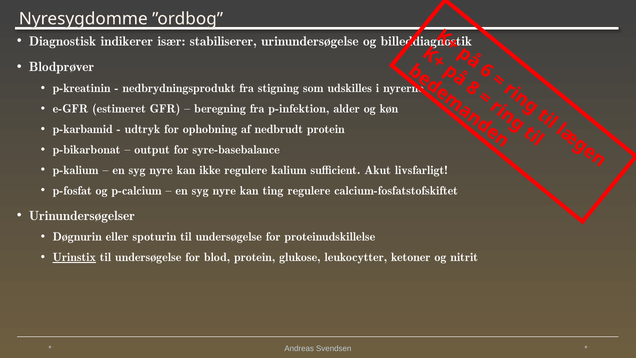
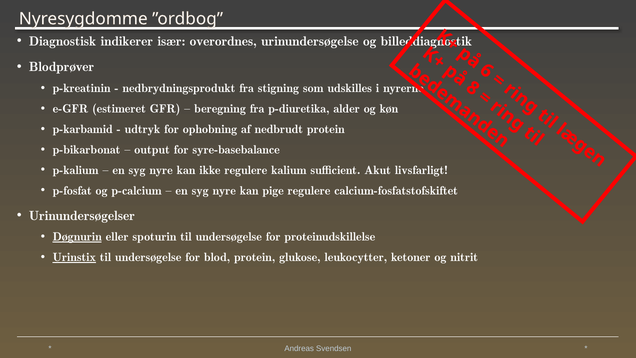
stabiliserer: stabiliserer -> overordnes
p-infektion: p-infektion -> p-diuretika
ting: ting -> pige
Døgnurin underline: none -> present
